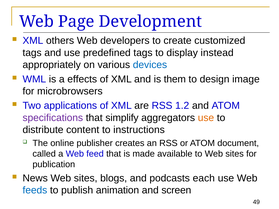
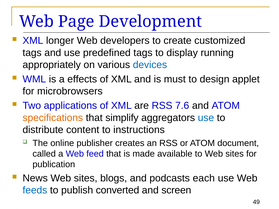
others: others -> longer
instead: instead -> running
them: them -> must
image: image -> applet
1.2: 1.2 -> 7.6
specifications colour: purple -> orange
use at (206, 118) colour: orange -> blue
animation: animation -> converted
